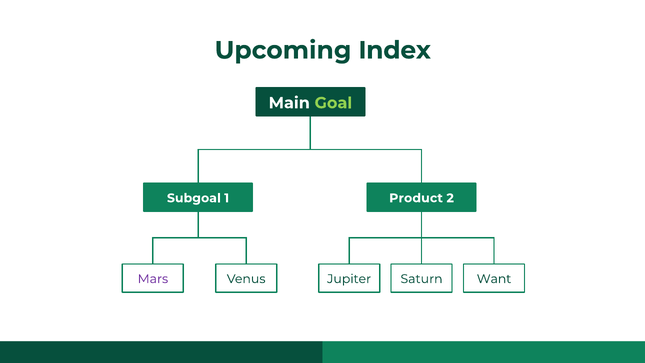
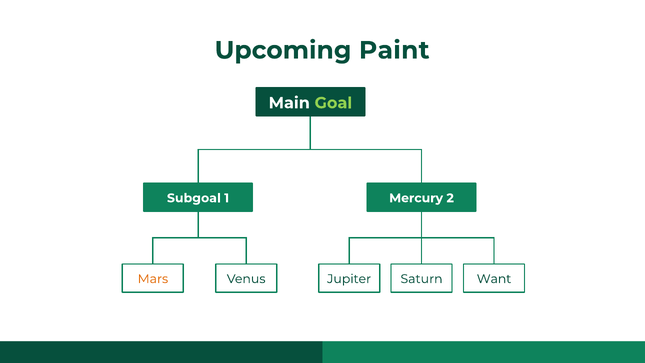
Index: Index -> Paint
Product: Product -> Mercury
Mars colour: purple -> orange
